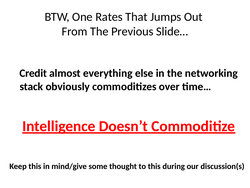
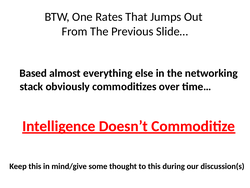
Credit: Credit -> Based
